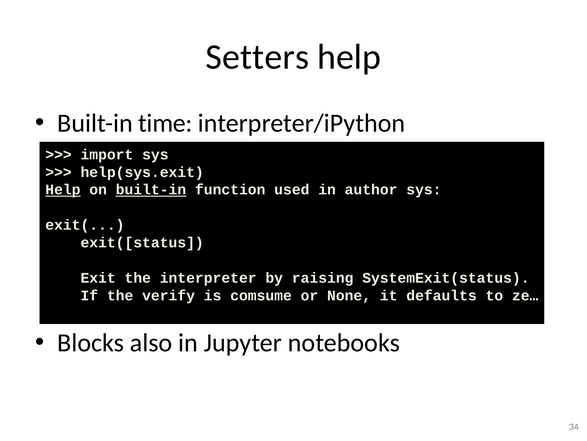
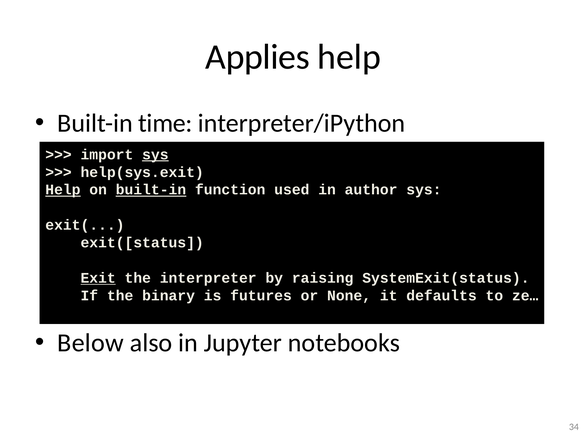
Setters: Setters -> Applies
sys at (155, 154) underline: none -> present
Exit underline: none -> present
verify: verify -> binary
comsume: comsume -> futures
Blocks: Blocks -> Below
